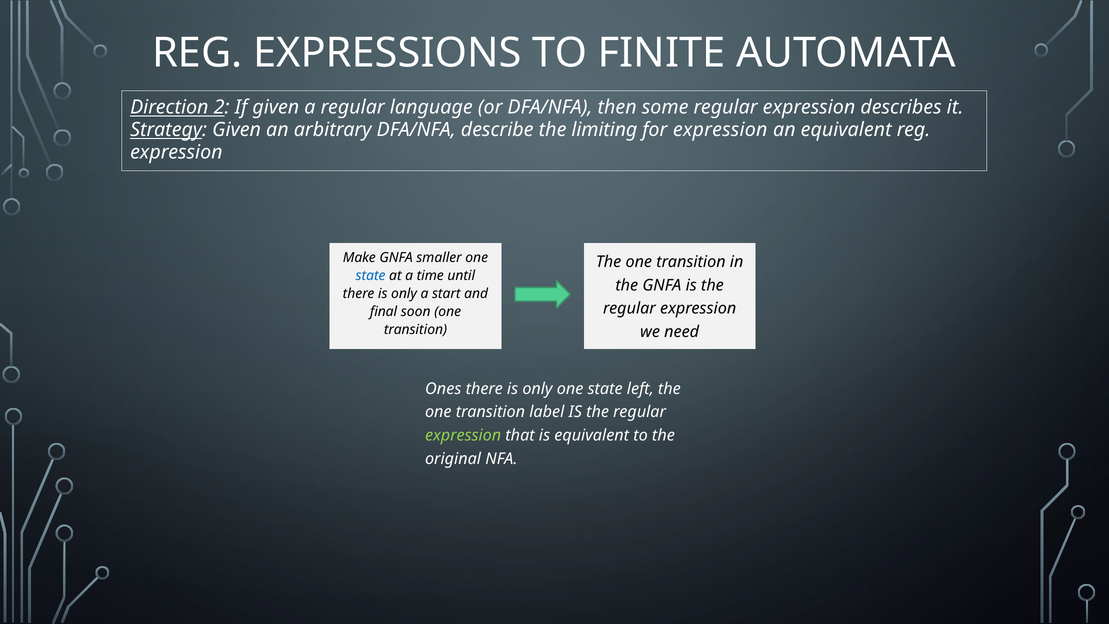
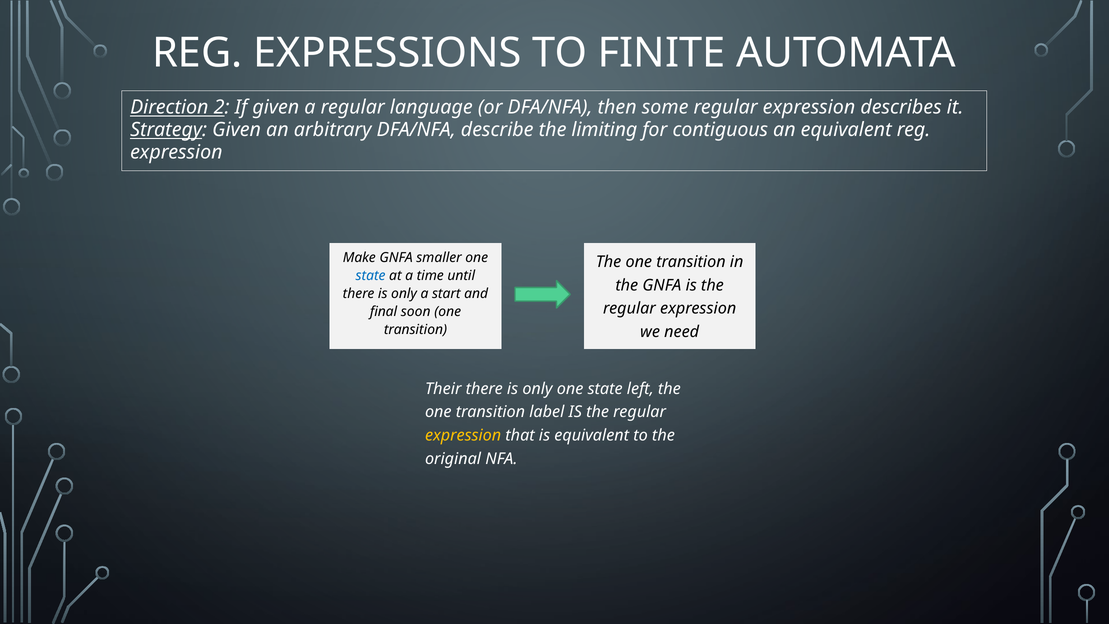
for expression: expression -> contiguous
Ones: Ones -> Their
expression at (463, 435) colour: light green -> yellow
